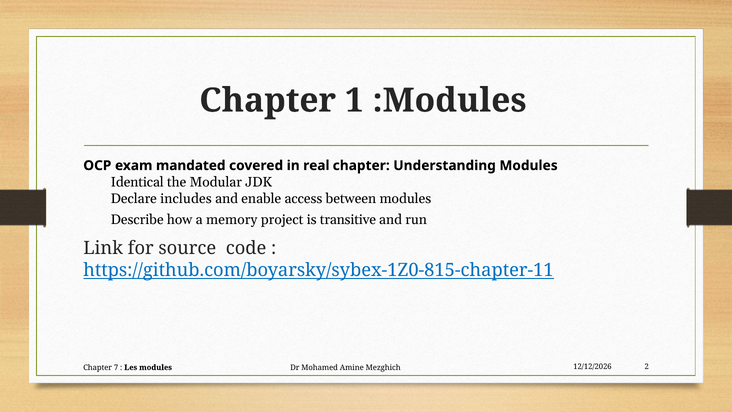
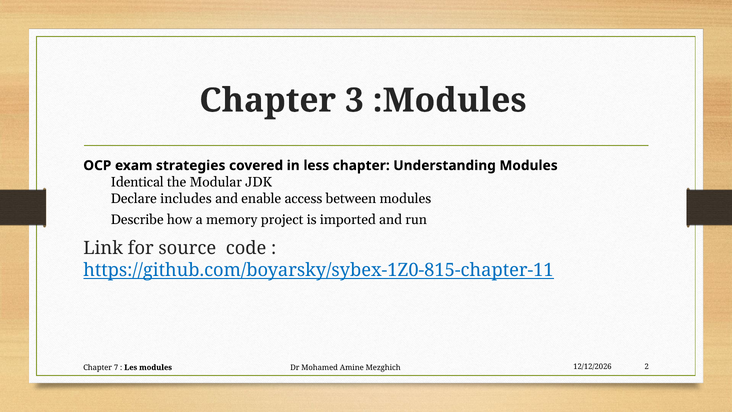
1: 1 -> 3
mandated: mandated -> strategies
real: real -> less
transitive: transitive -> imported
